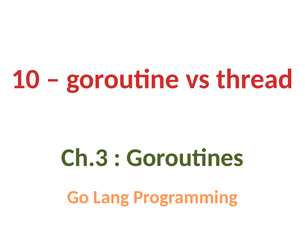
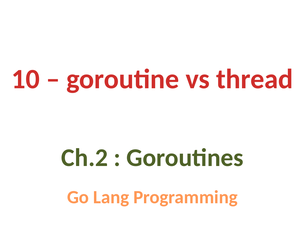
Ch.3: Ch.3 -> Ch.2
